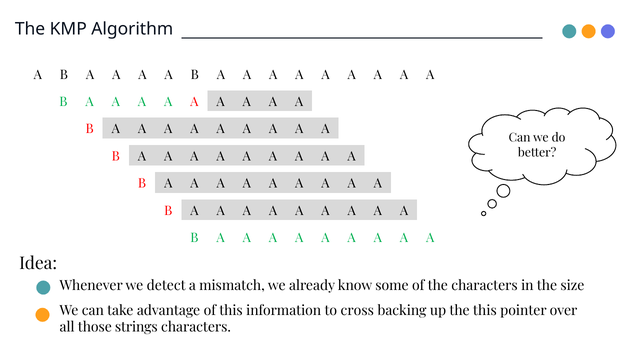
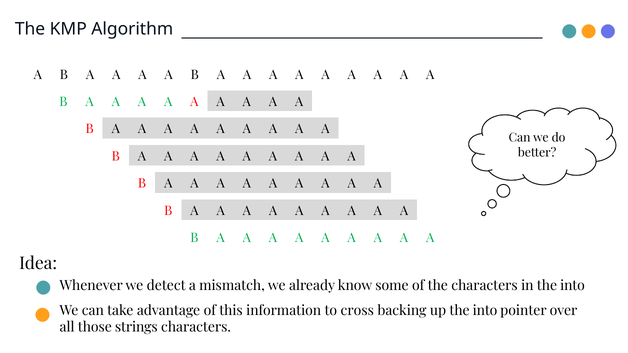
in the size: size -> into
up the this: this -> into
